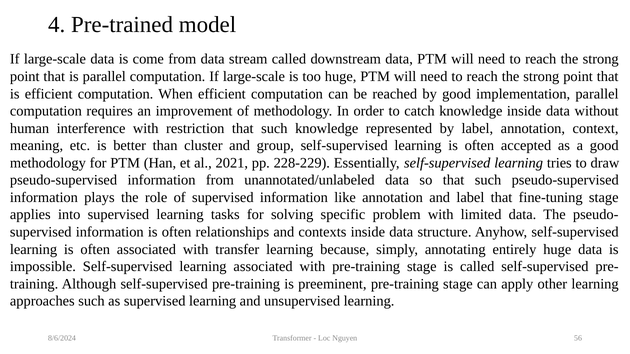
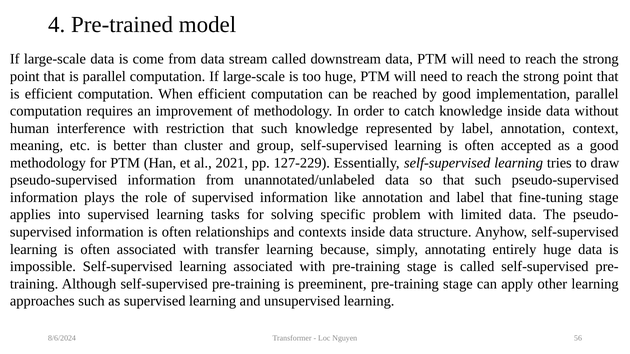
228-229: 228-229 -> 127-229
